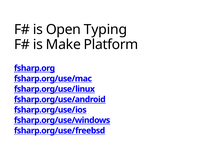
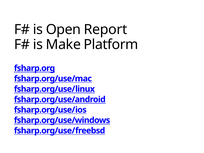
Typing: Typing -> Report
